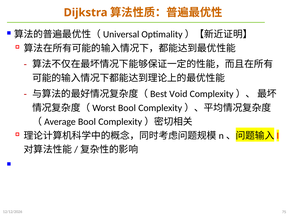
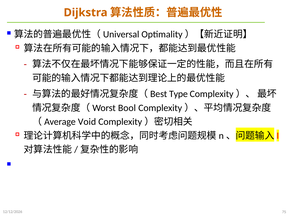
Void: Void -> Type
Bool at (87, 122): Bool -> Void
